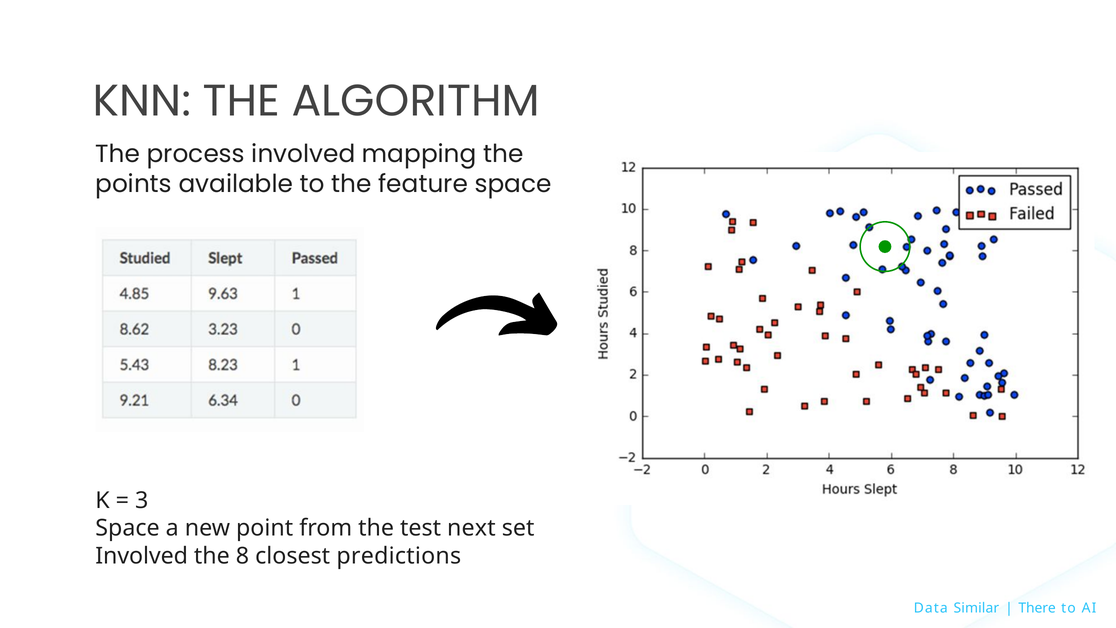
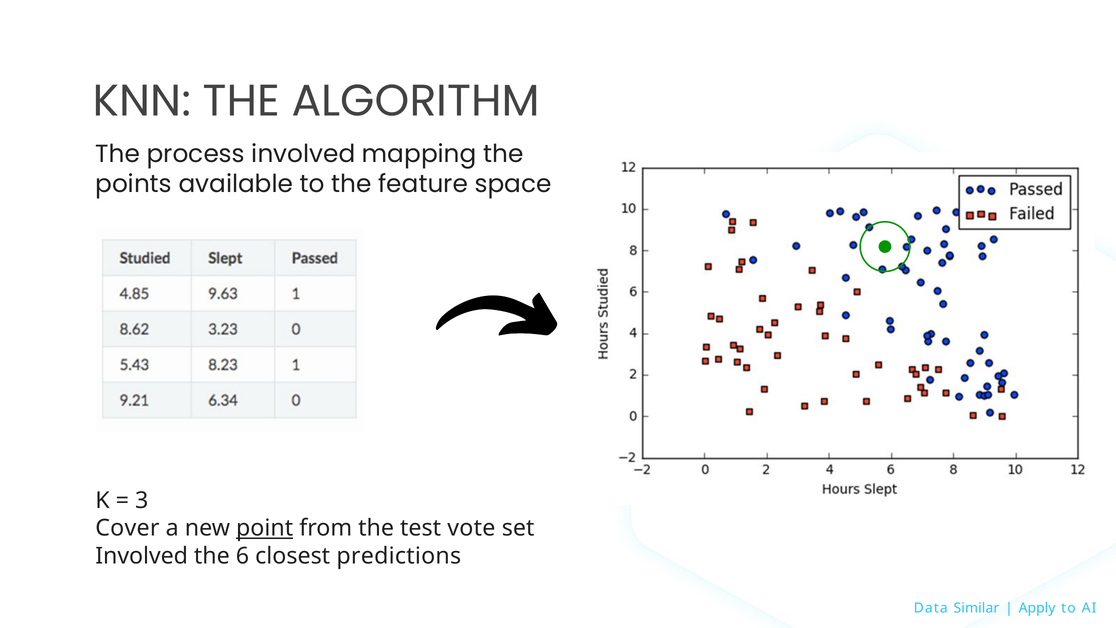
Space at (128, 528): Space -> Cover
point underline: none -> present
next: next -> vote
8: 8 -> 6
There: There -> Apply
